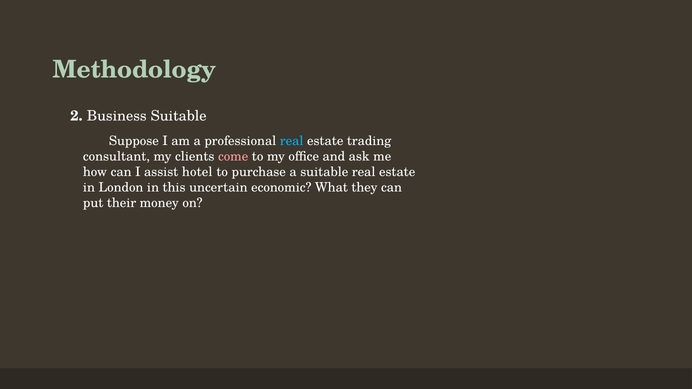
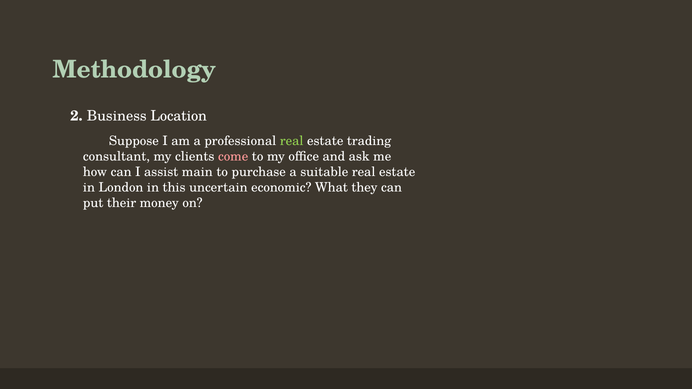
Business Suitable: Suitable -> Location
real at (292, 141) colour: light blue -> light green
hotel: hotel -> main
